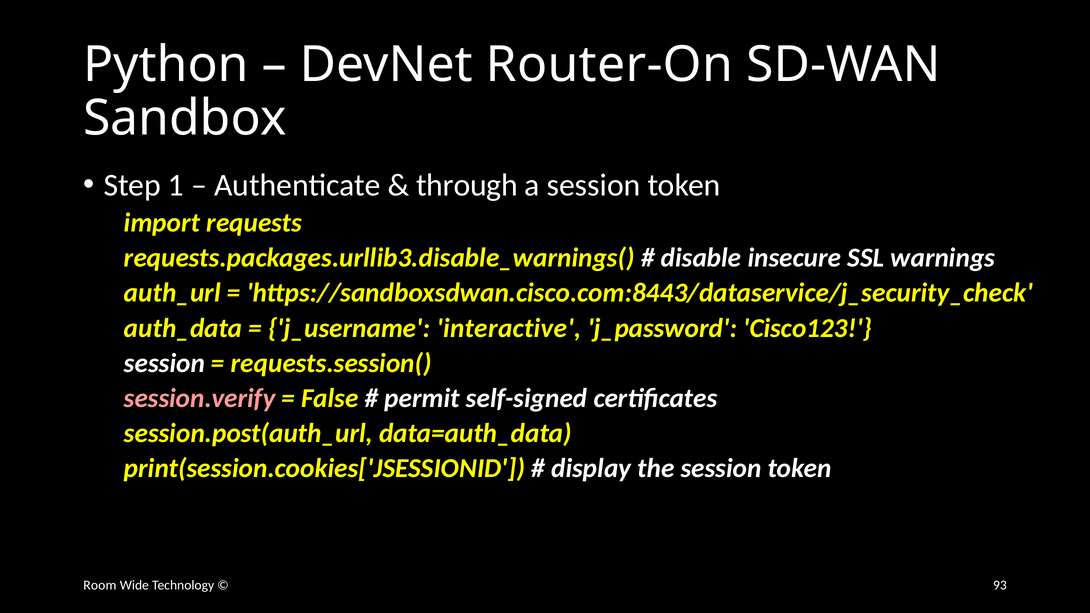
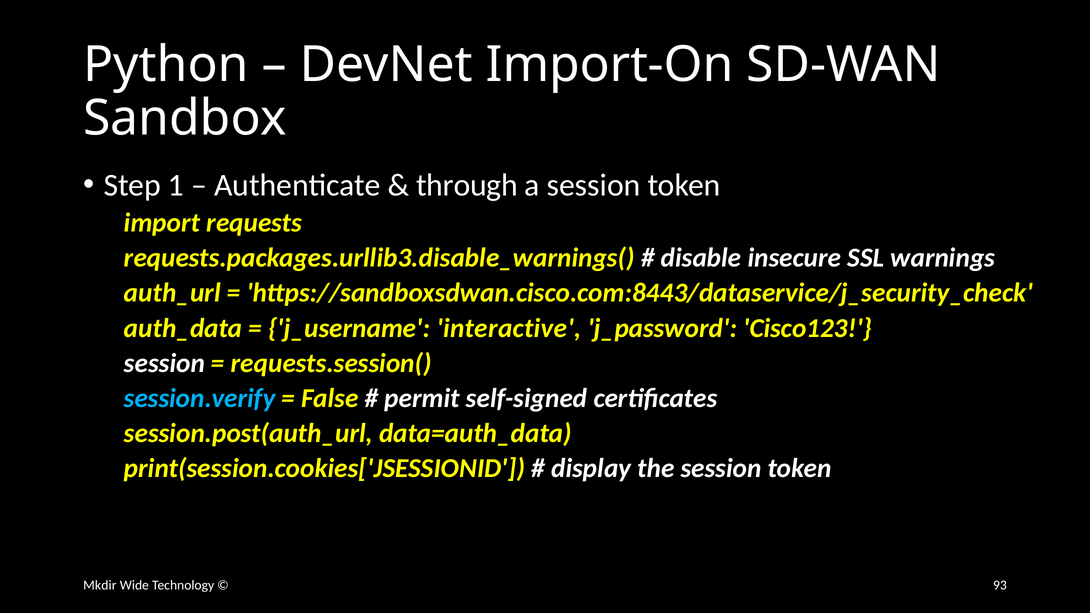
Router-On: Router-On -> Import-On
session.verify colour: pink -> light blue
Room: Room -> Mkdir
